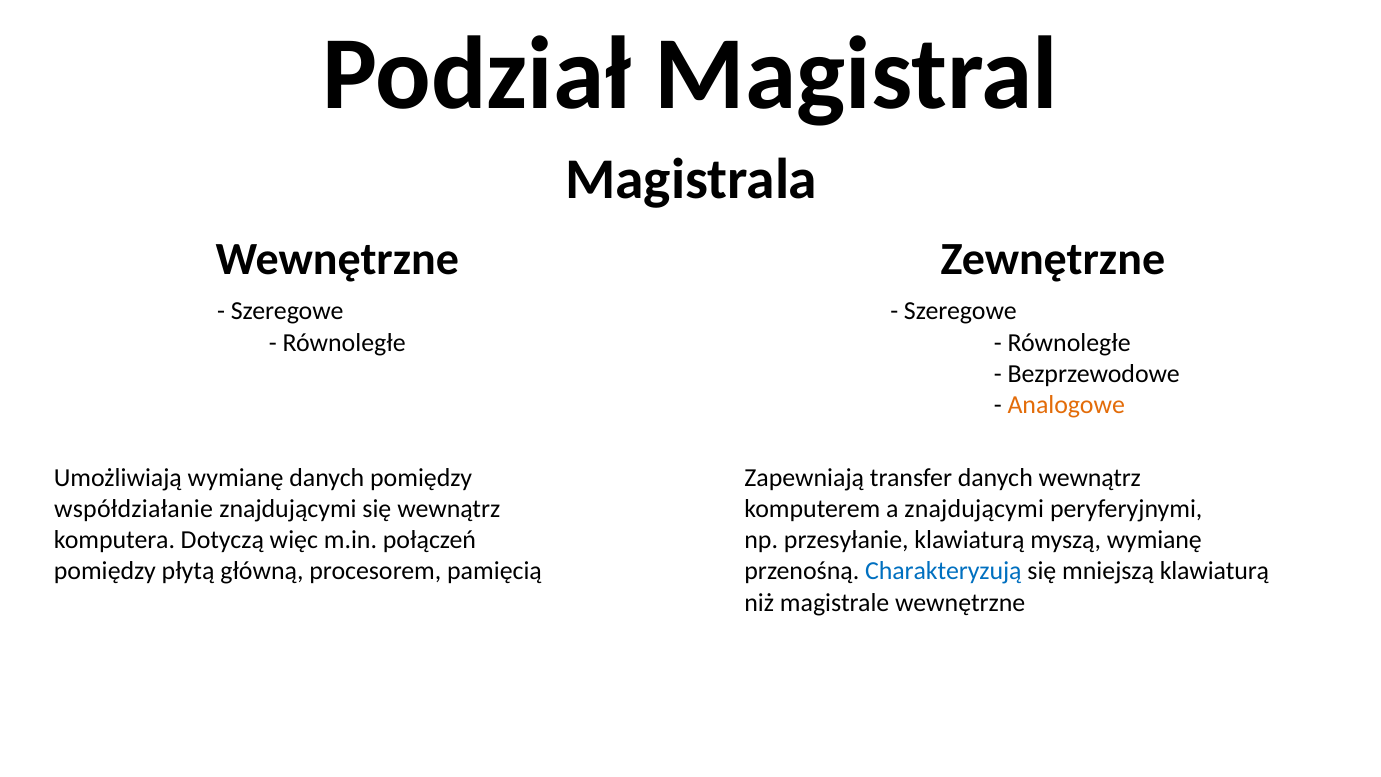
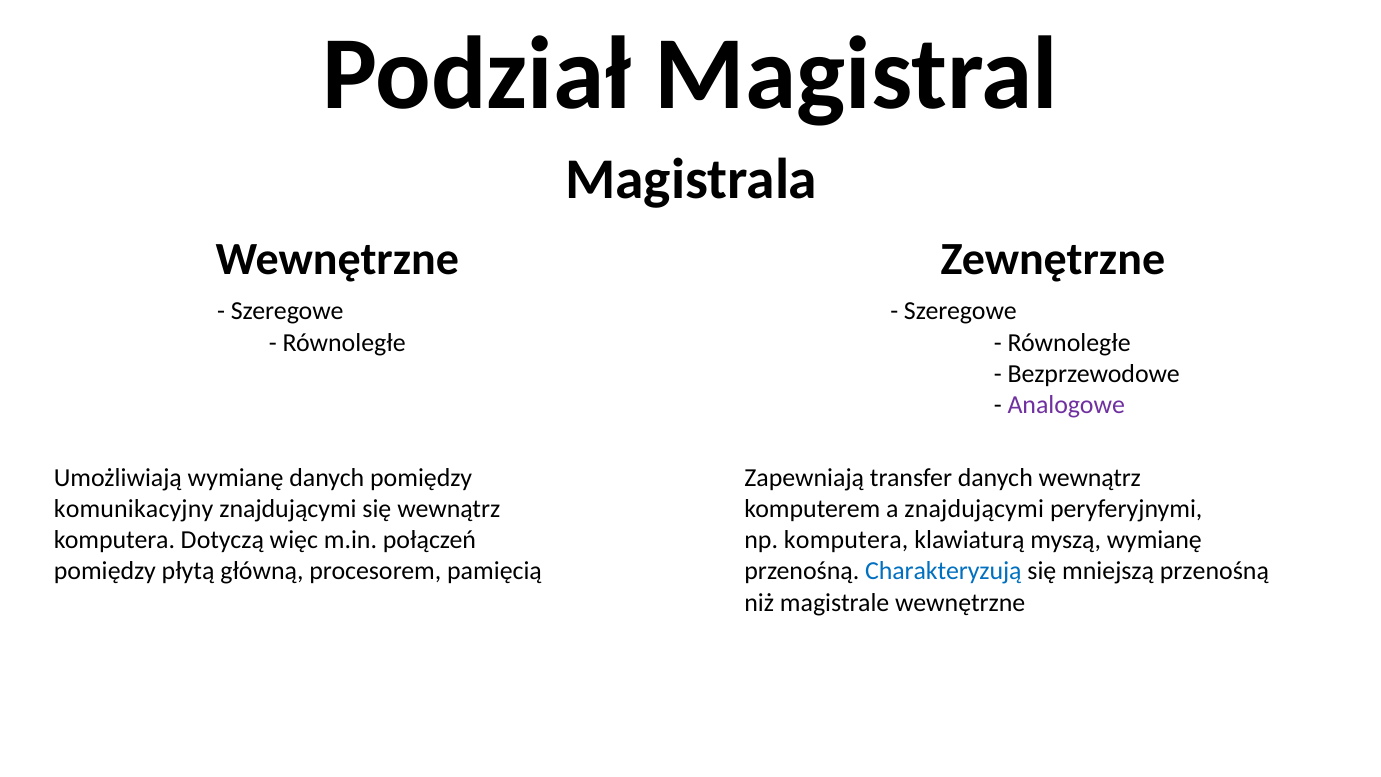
Analogowe colour: orange -> purple
współdziałanie: współdziałanie -> komunikacyjny
np przesyłanie: przesyłanie -> komputera
mniejszą klawiaturą: klawiaturą -> przenośną
